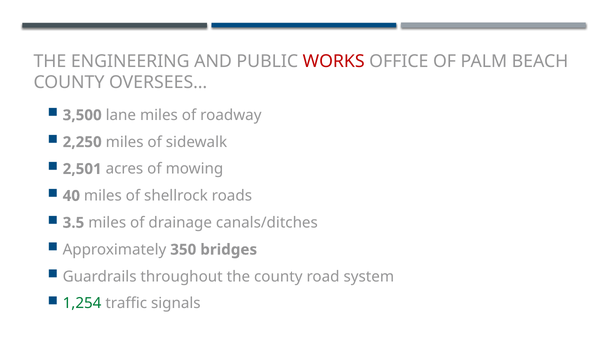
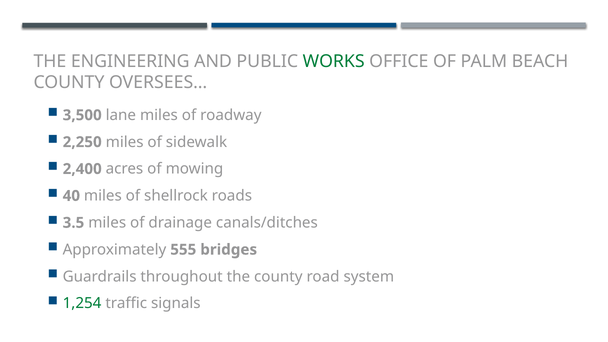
WORKS colour: red -> green
2,501: 2,501 -> 2,400
350: 350 -> 555
